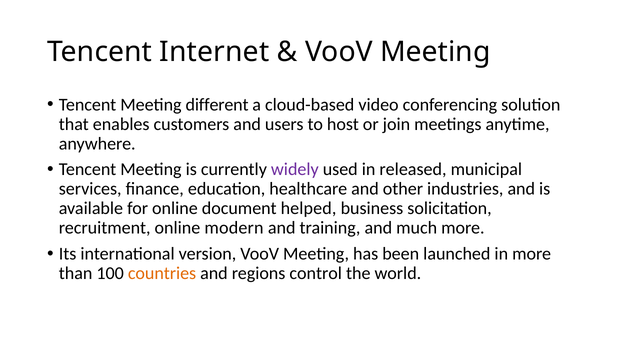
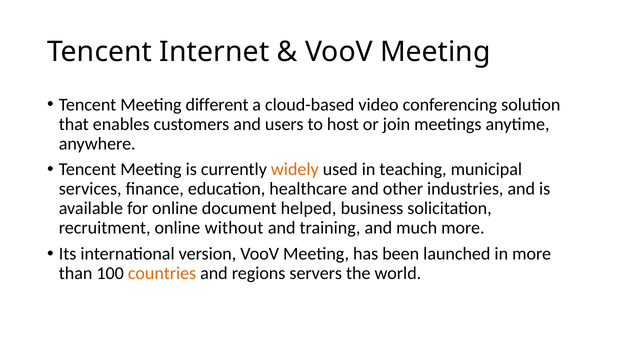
widely colour: purple -> orange
released: released -> teaching
modern: modern -> without
control: control -> servers
